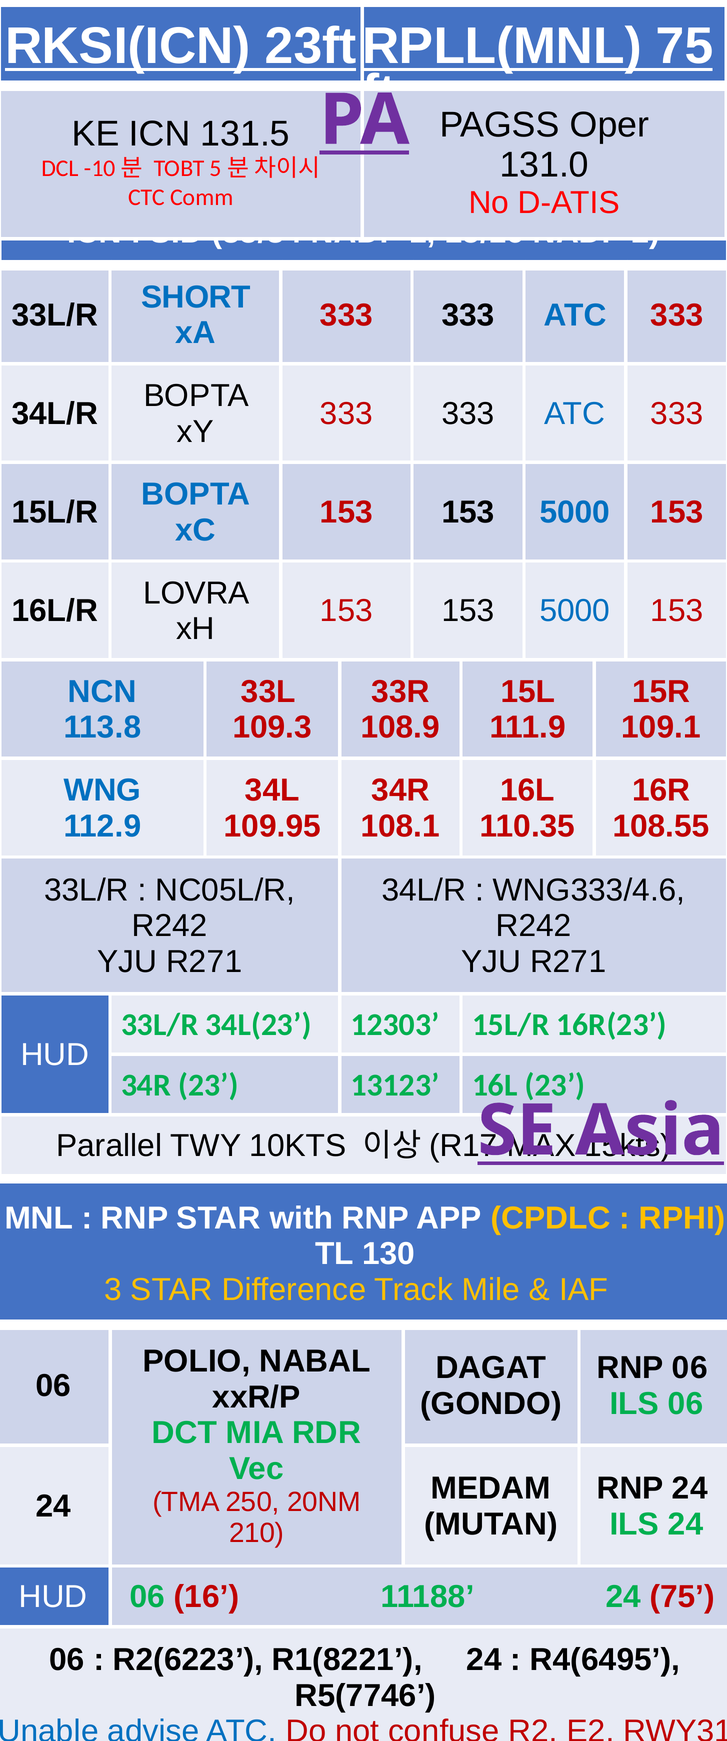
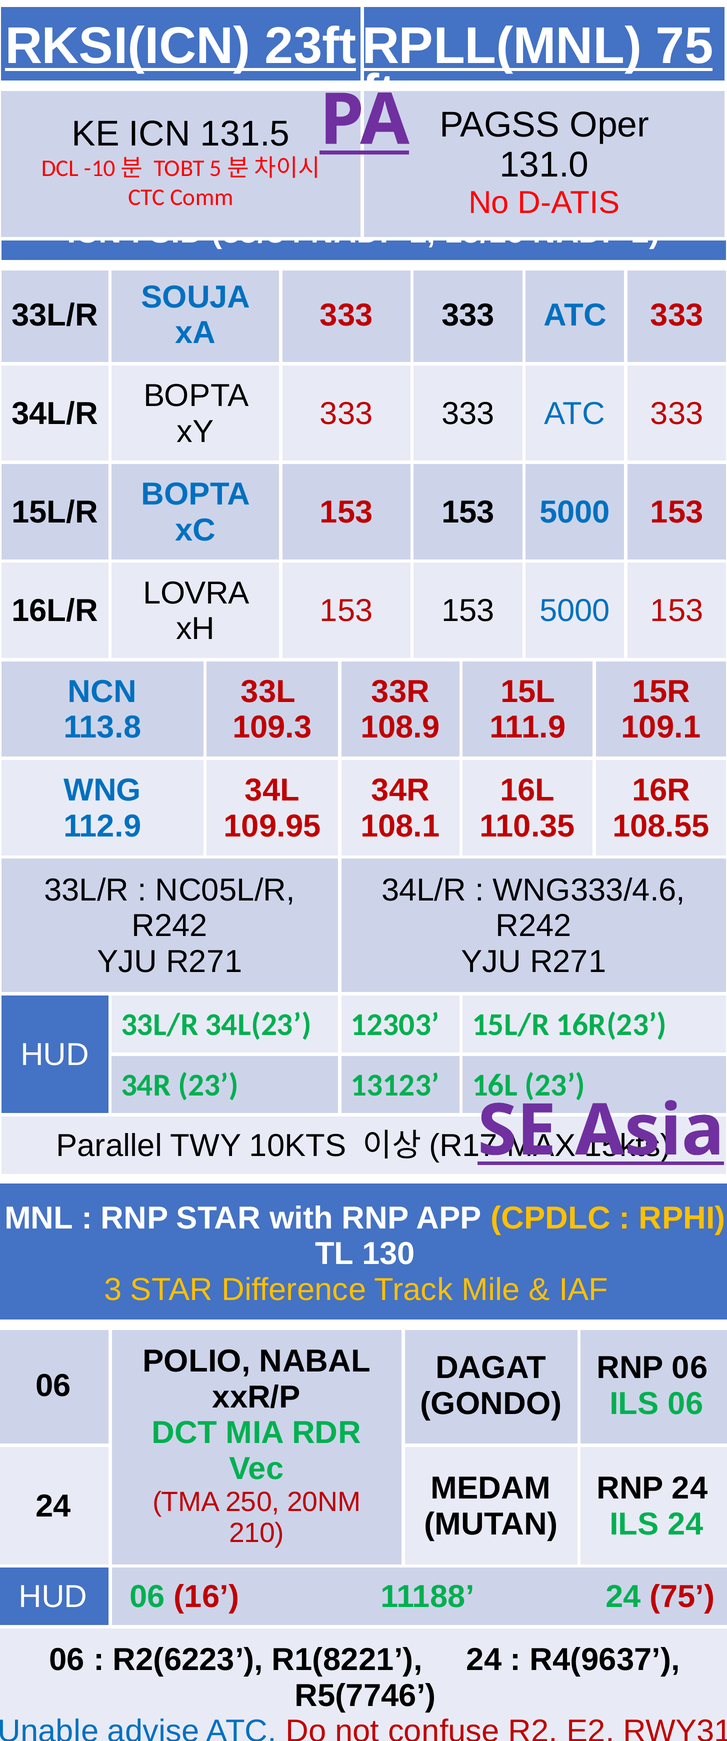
SHORT: SHORT -> SOUJA
R4(6495: R4(6495 -> R4(9637
